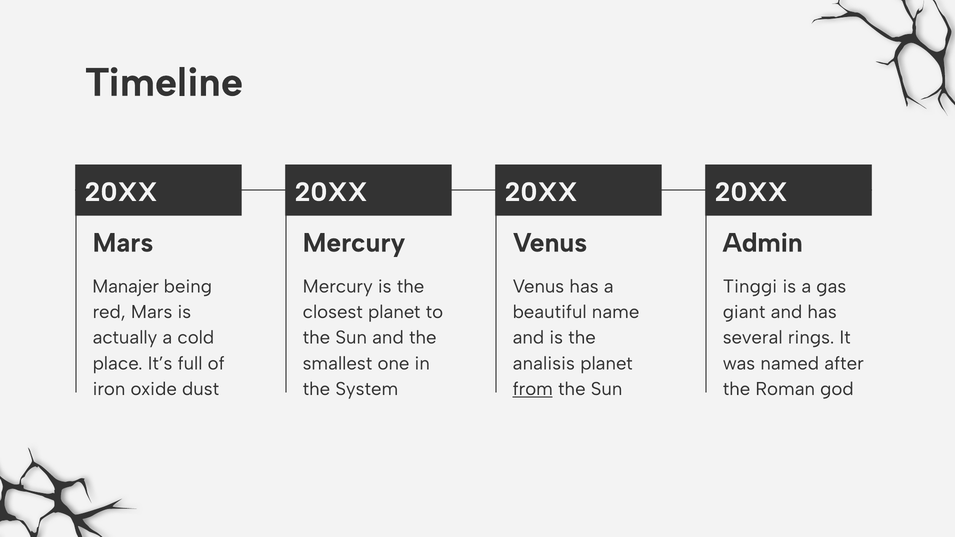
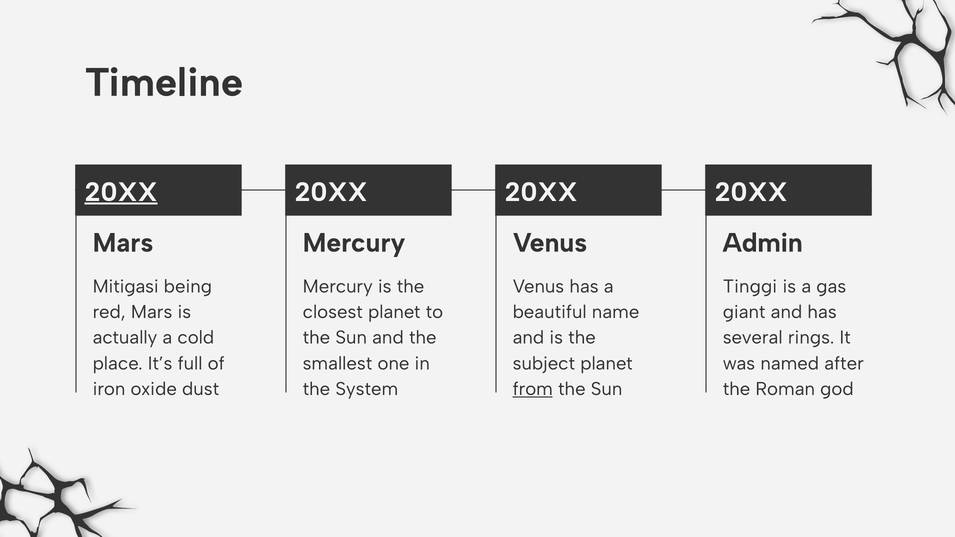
20XX at (121, 192) underline: none -> present
Manajer: Manajer -> Mitigasi
analisis: analisis -> subject
